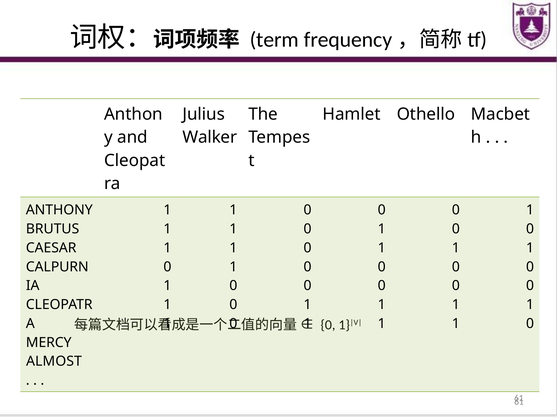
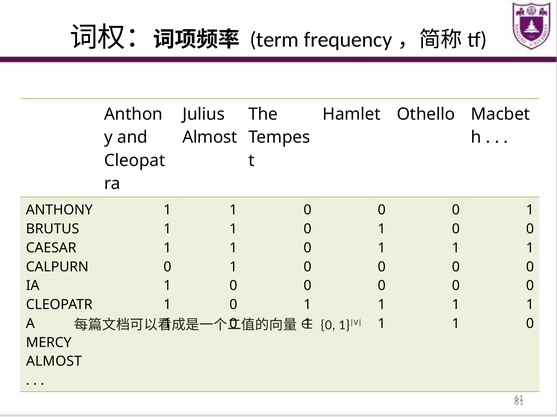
Walker at (210, 137): Walker -> Almost
